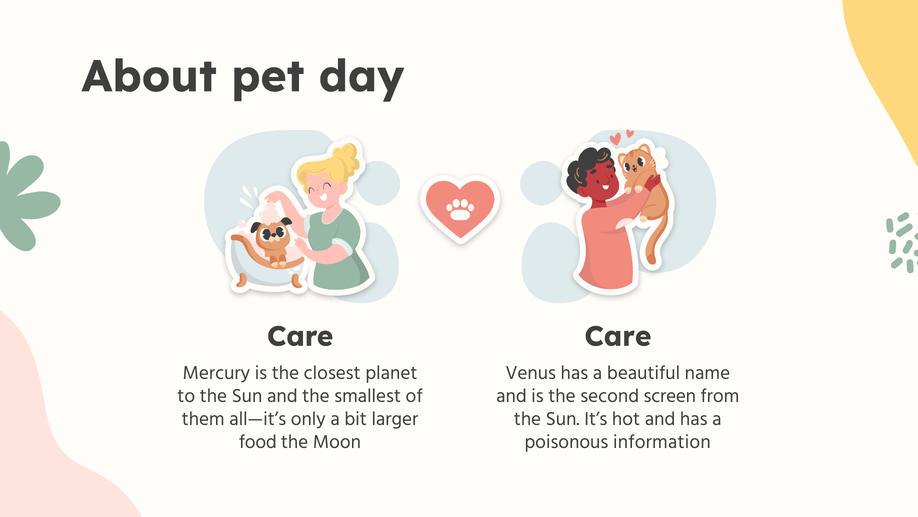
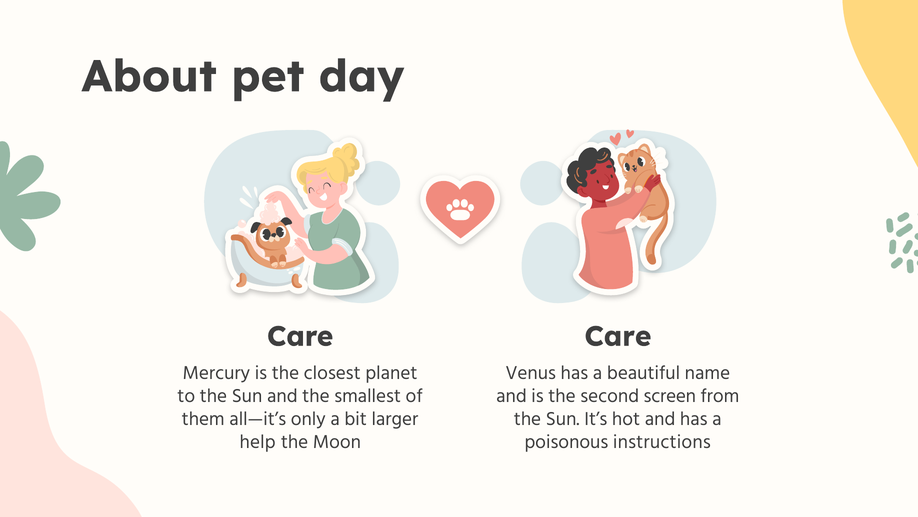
food: food -> help
information: information -> instructions
